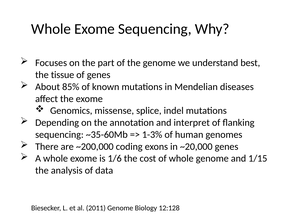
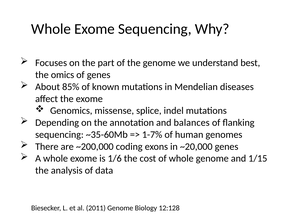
tissue: tissue -> omics
interpret: interpret -> balances
1-3%: 1-3% -> 1-7%
